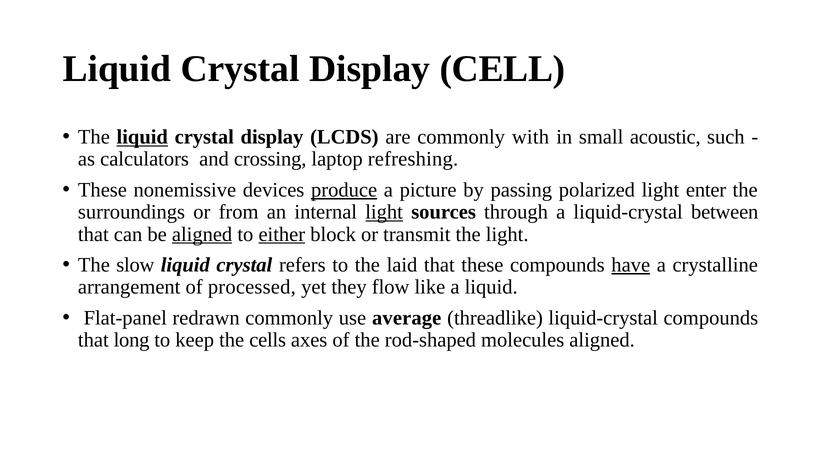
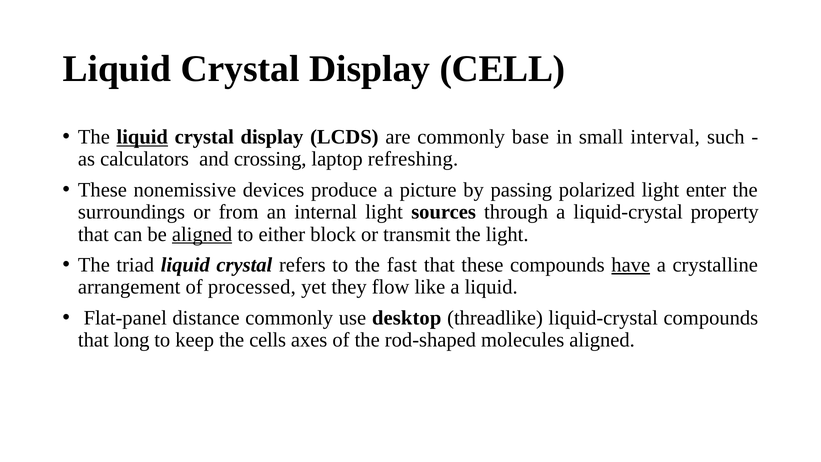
with: with -> base
acoustic: acoustic -> interval
produce underline: present -> none
light at (384, 212) underline: present -> none
between: between -> property
either underline: present -> none
slow: slow -> triad
laid: laid -> fast
redrawn: redrawn -> distance
average: average -> desktop
